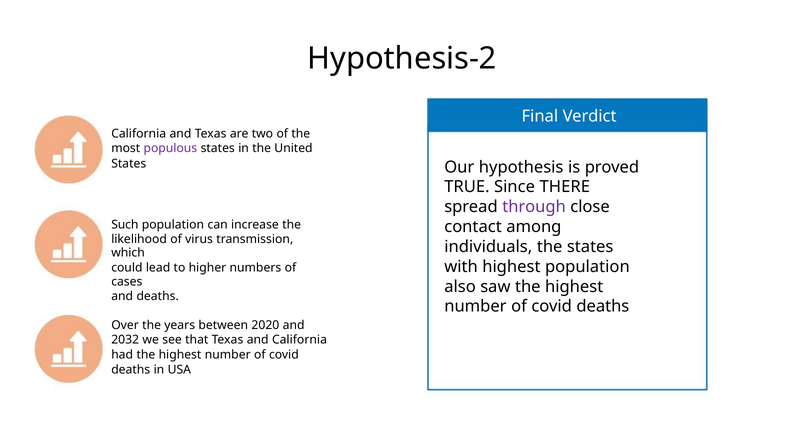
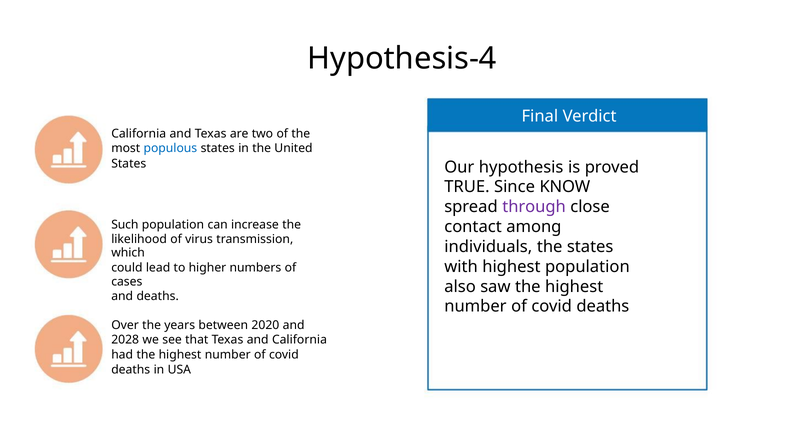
Hypothesis-2: Hypothesis-2 -> Hypothesis-4
populous colour: purple -> blue
THERE: THERE -> KNOW
2032: 2032 -> 2028
